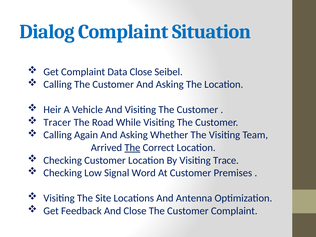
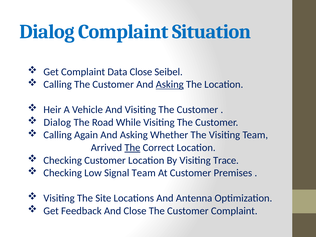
Asking at (170, 84) underline: none -> present
Tracer at (57, 122): Tracer -> Dialog
Signal Word: Word -> Team
